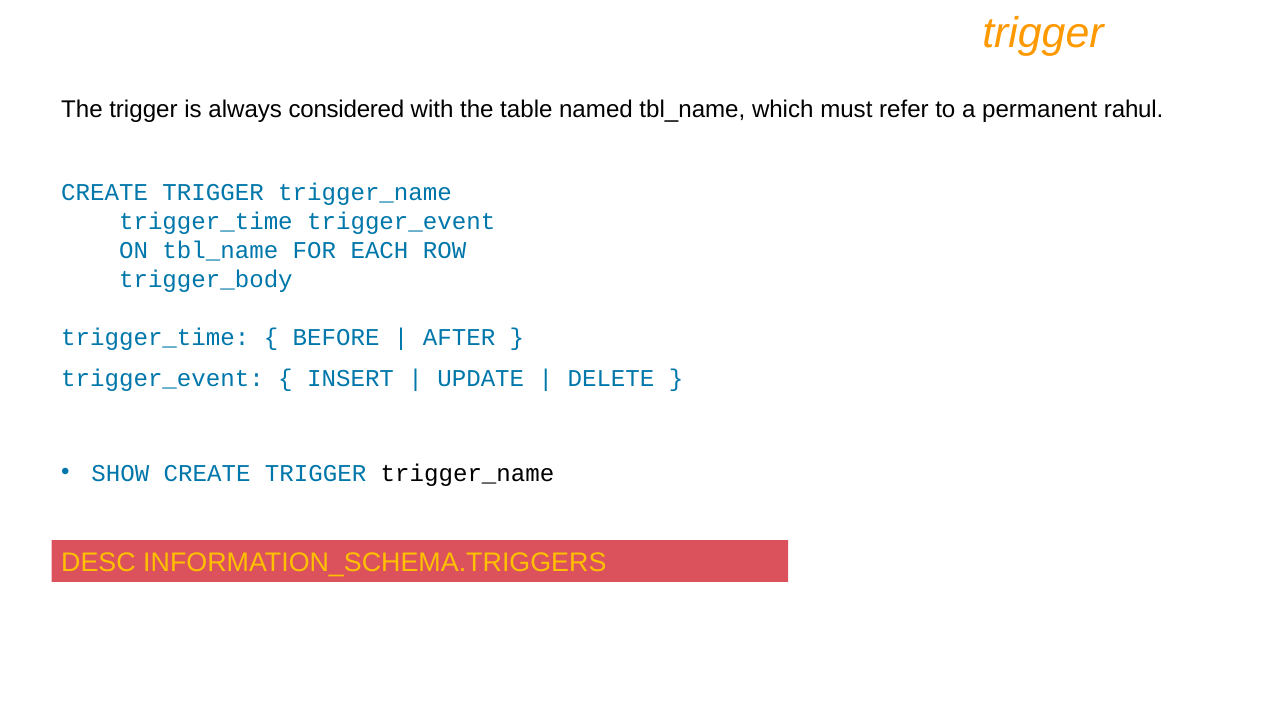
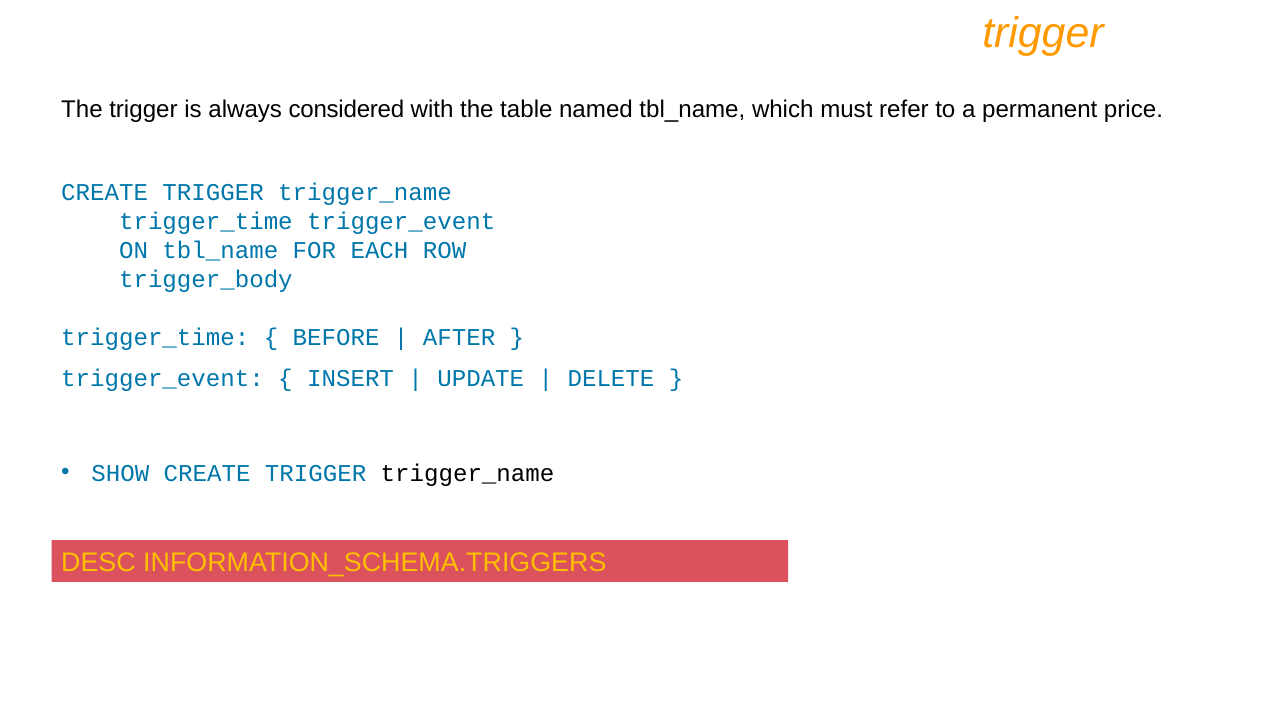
rahul: rahul -> price
